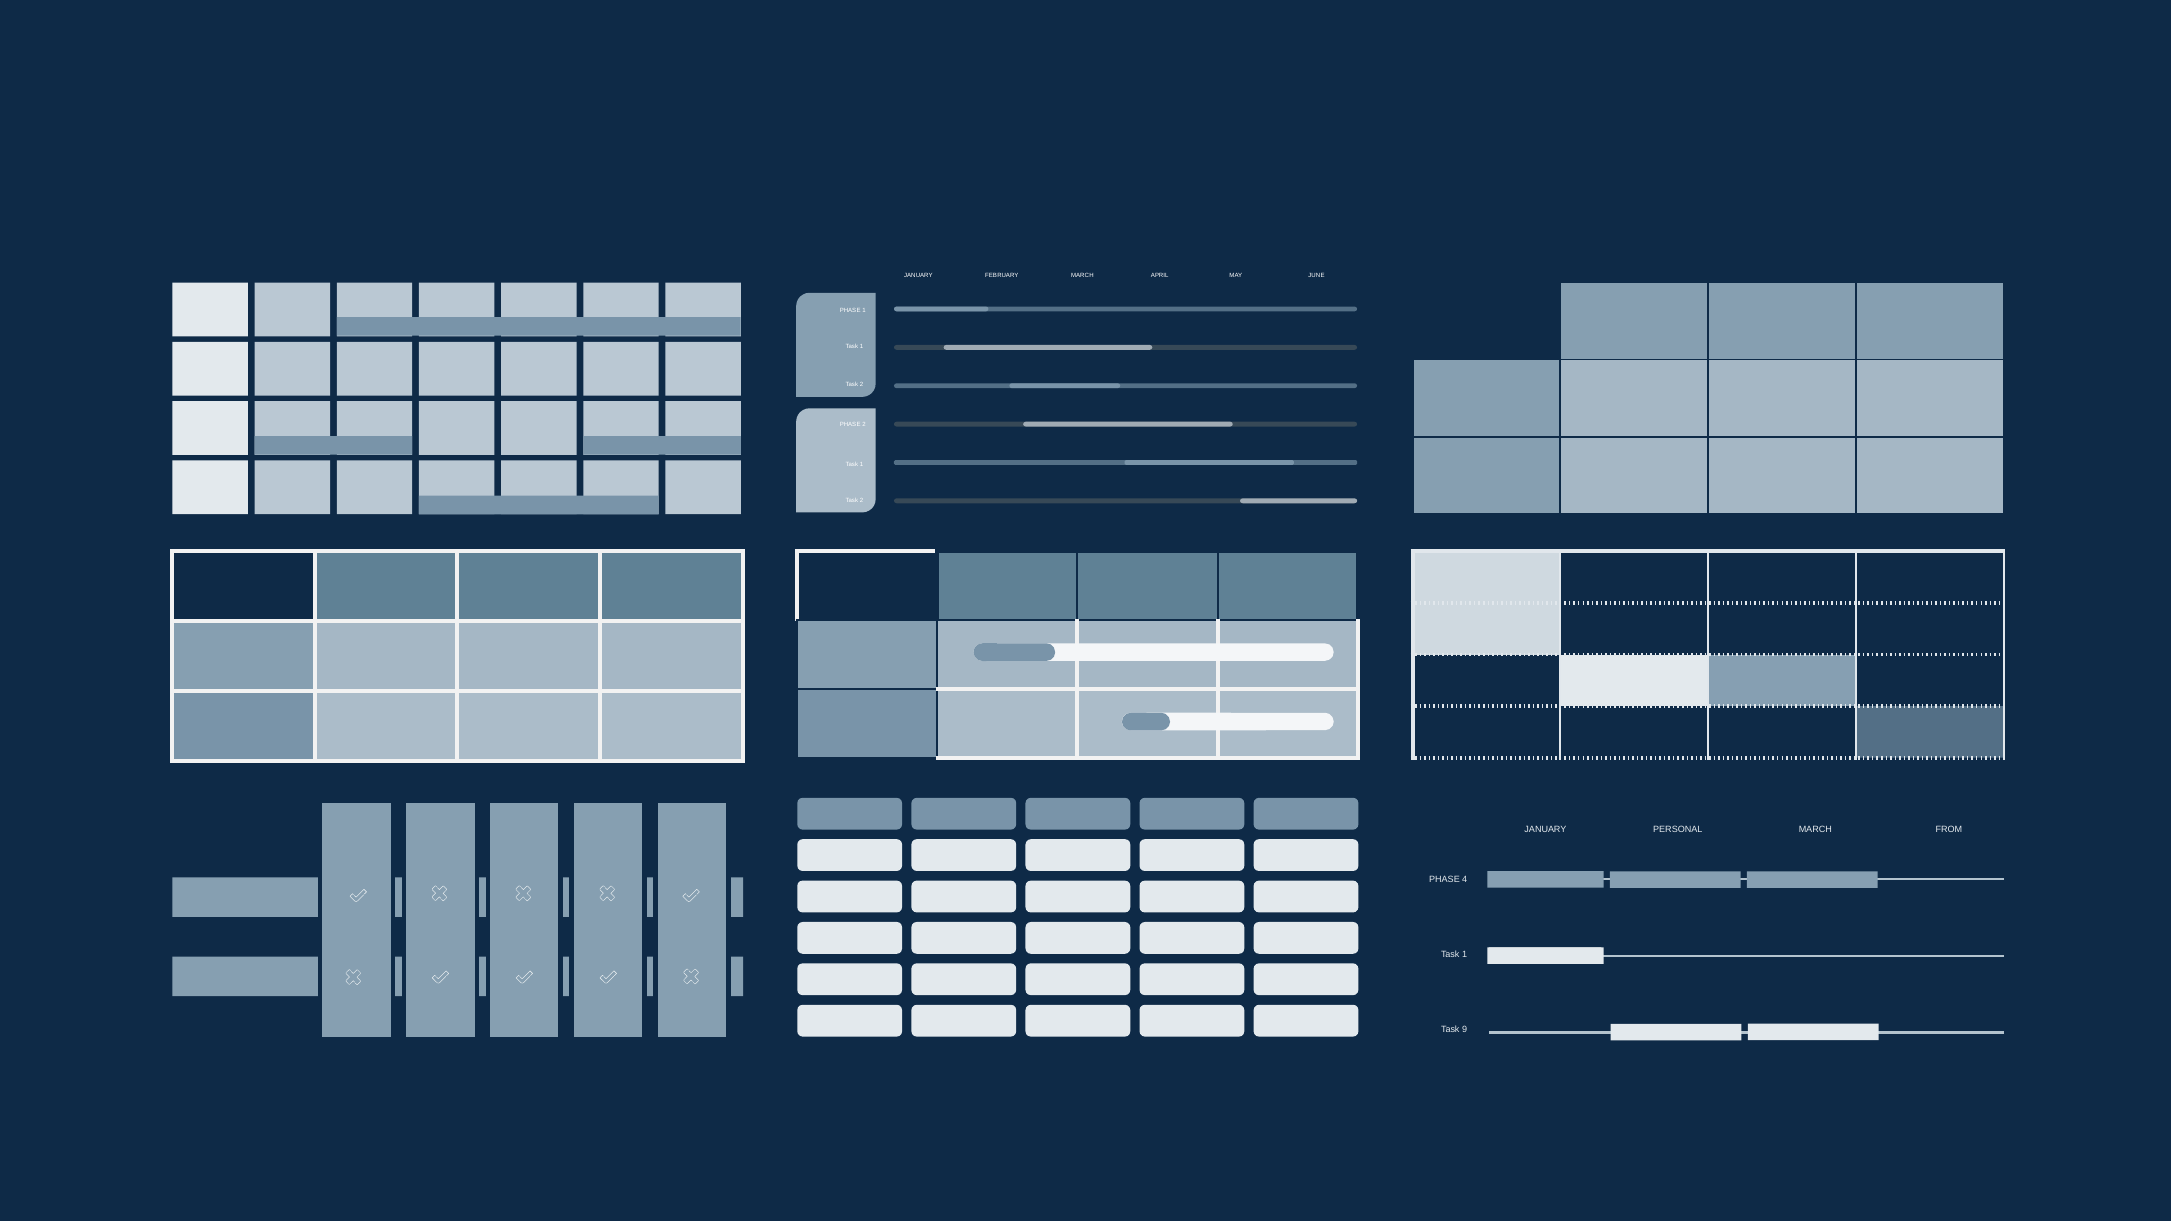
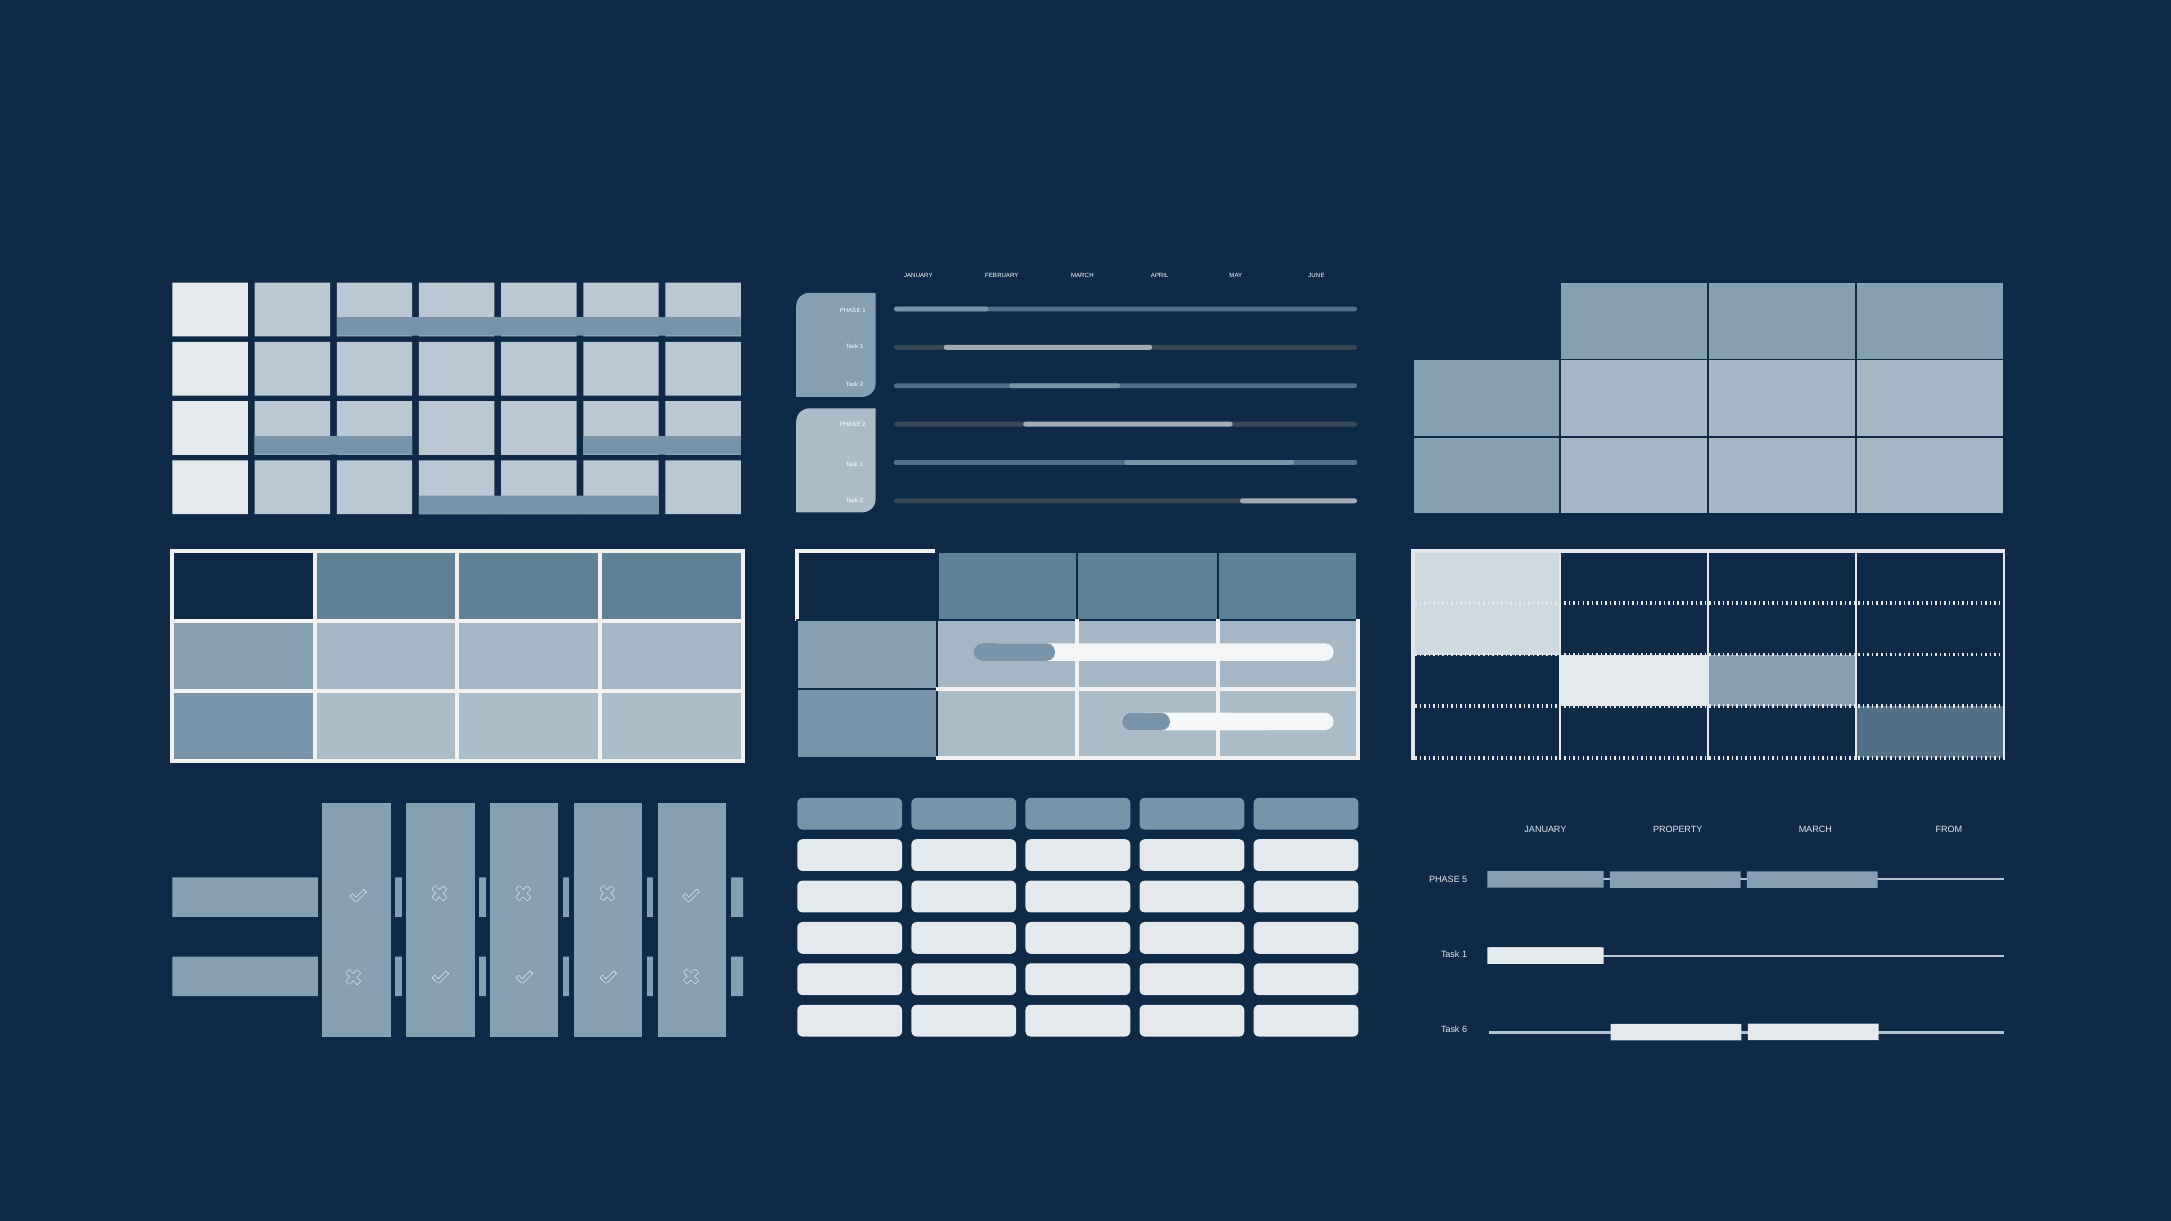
PERSONAL: PERSONAL -> PROPERTY
4: 4 -> 5
9: 9 -> 6
